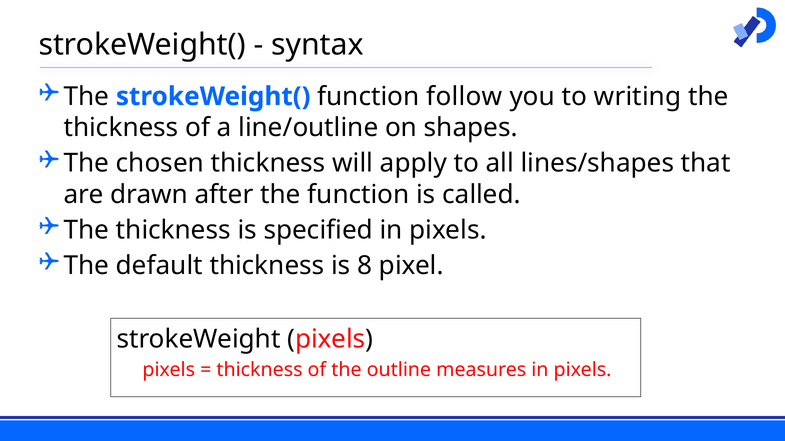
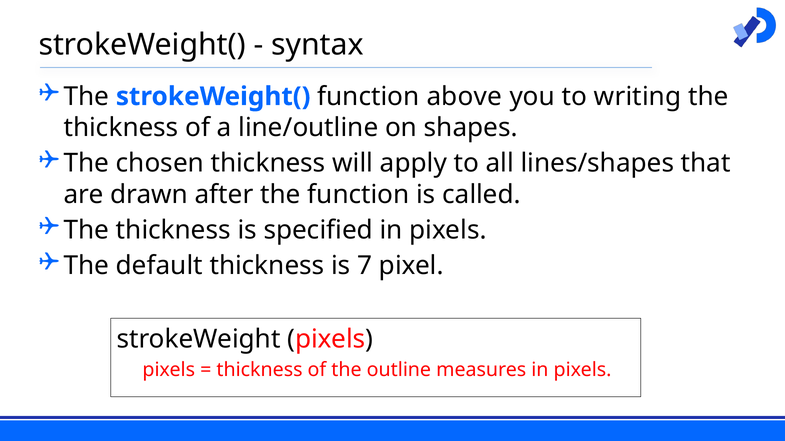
follow: follow -> above
8: 8 -> 7
